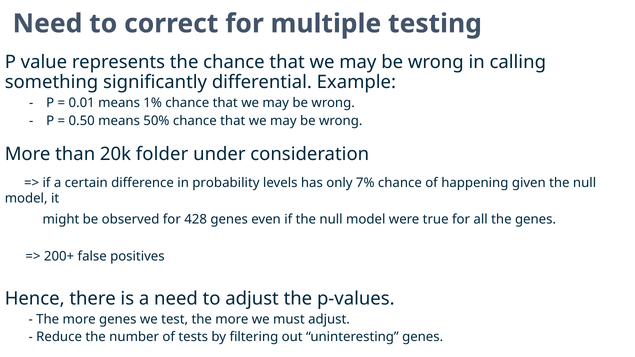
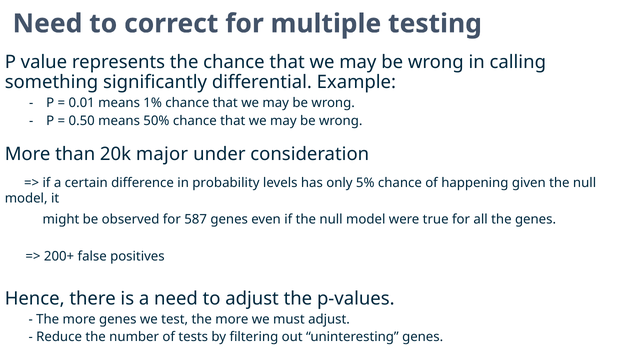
folder: folder -> major
7%: 7% -> 5%
428: 428 -> 587
